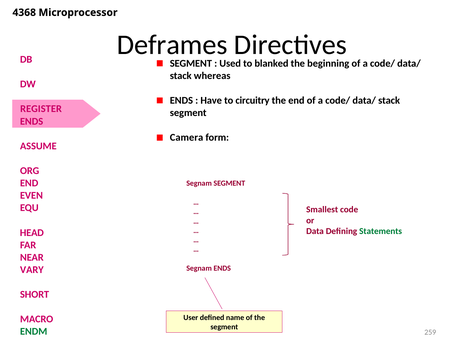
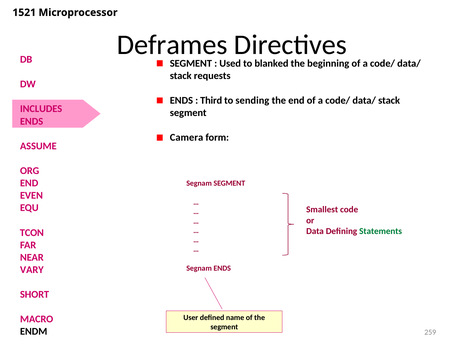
4368: 4368 -> 1521
whereas: whereas -> requests
Have: Have -> Third
circuitry: circuitry -> sending
REGISTER: REGISTER -> INCLUDES
HEAD: HEAD -> TCON
ENDM colour: green -> black
